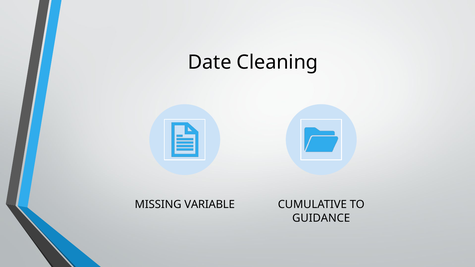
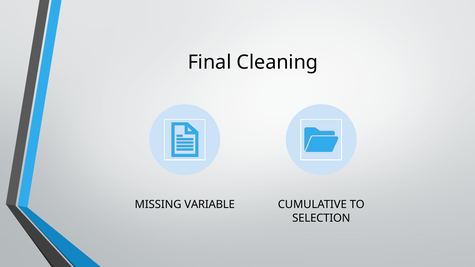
Date: Date -> Final
GUIDANCE: GUIDANCE -> SELECTION
